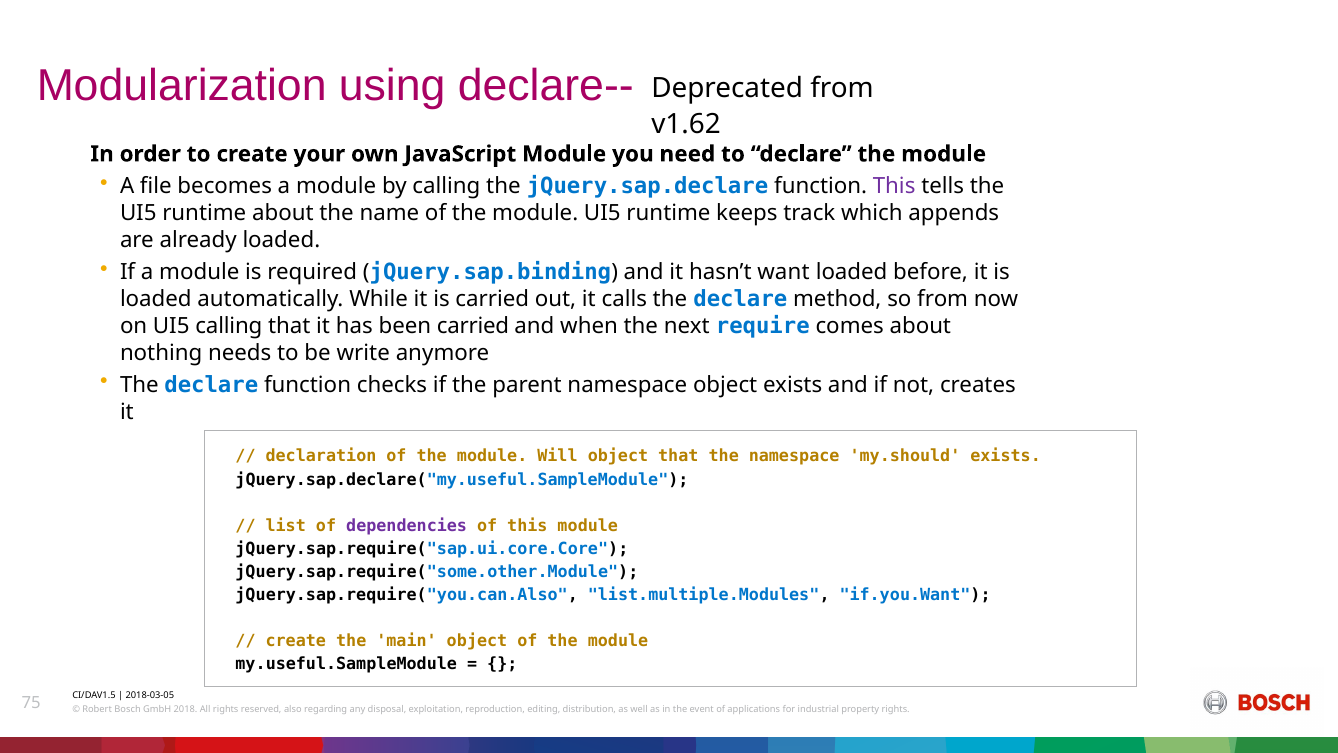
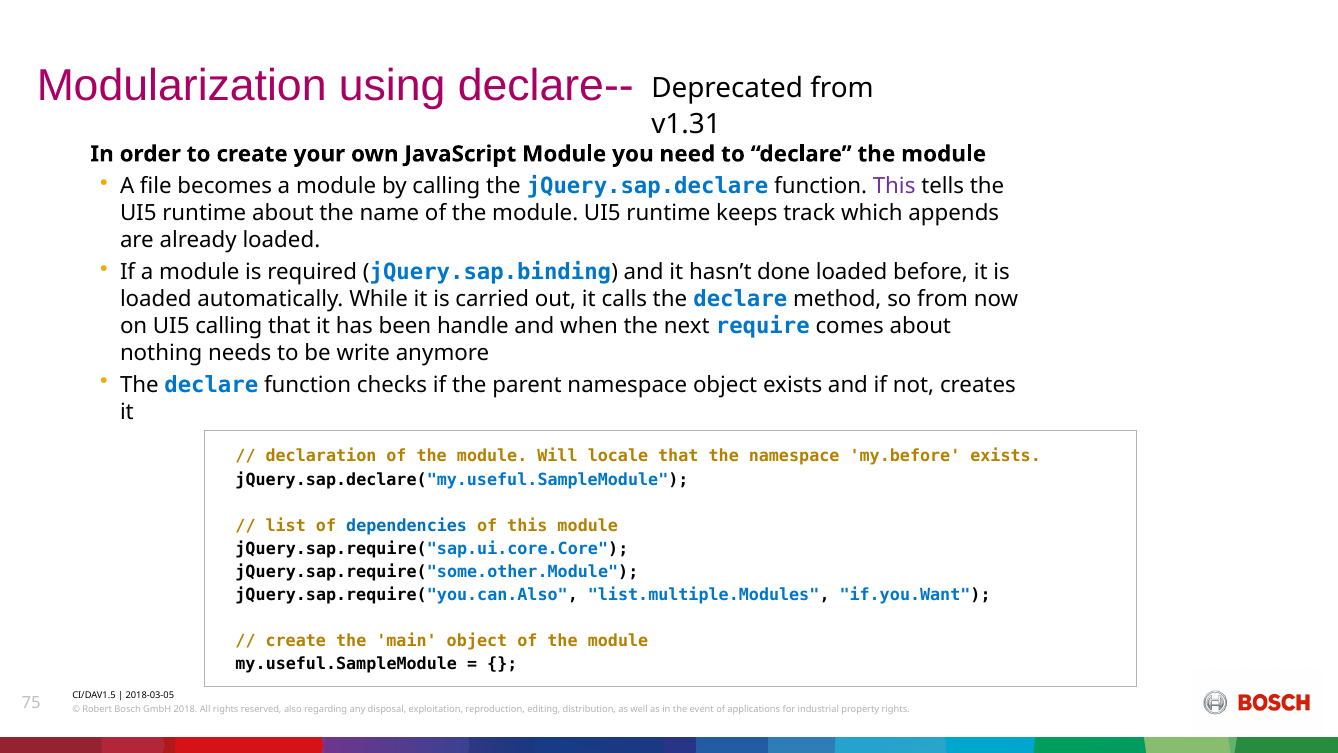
v1.62: v1.62 -> v1.31
want: want -> done
been carried: carried -> handle
Will object: object -> locale
my.should: my.should -> my.before
dependencies colour: purple -> blue
